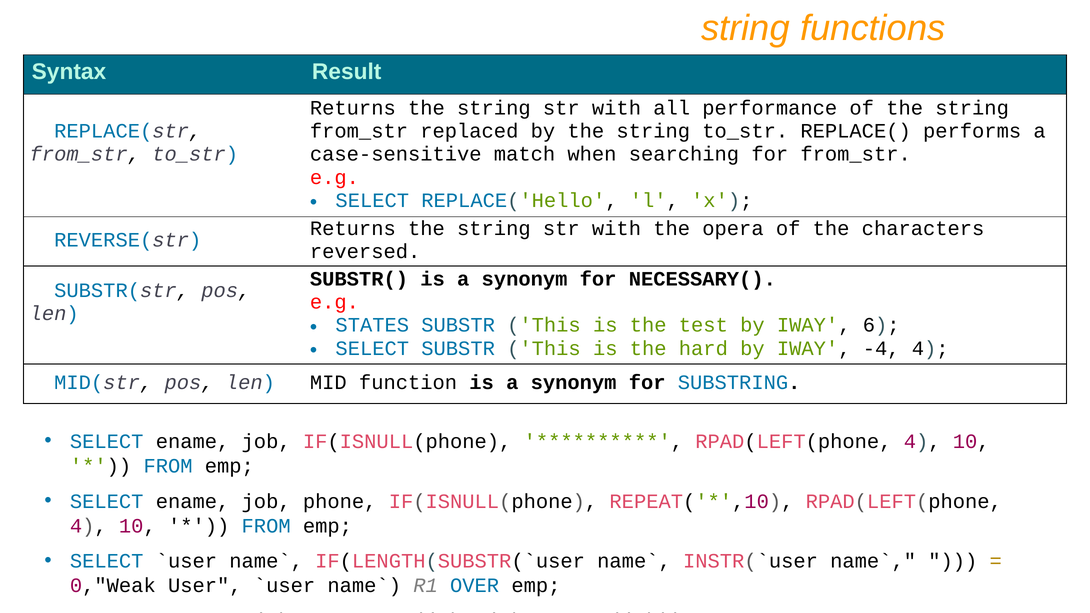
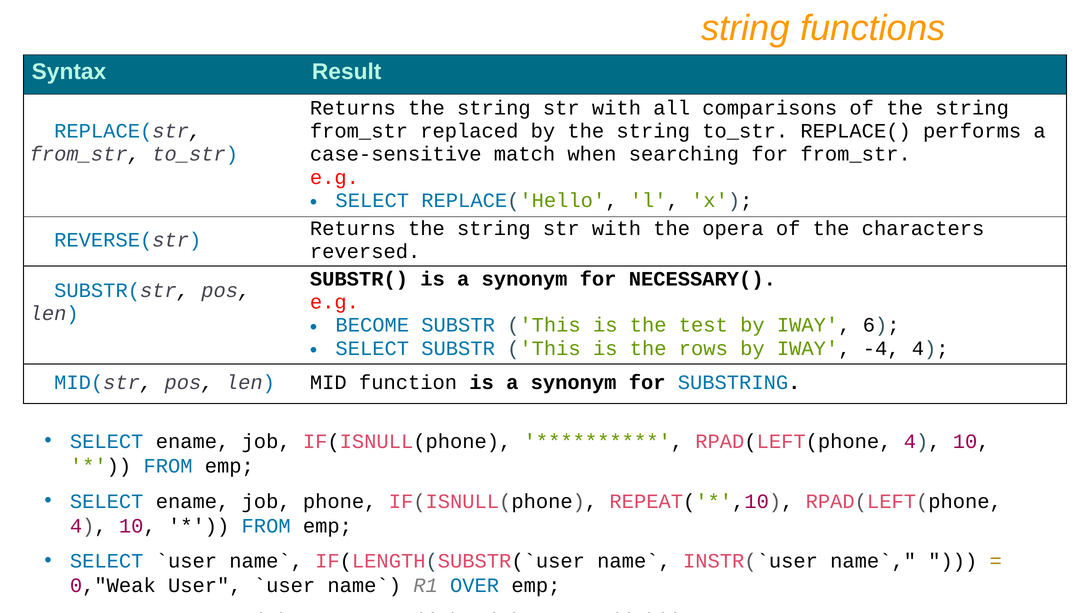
performance: performance -> comparisons
STATES: STATES -> BECOME
hard: hard -> rows
